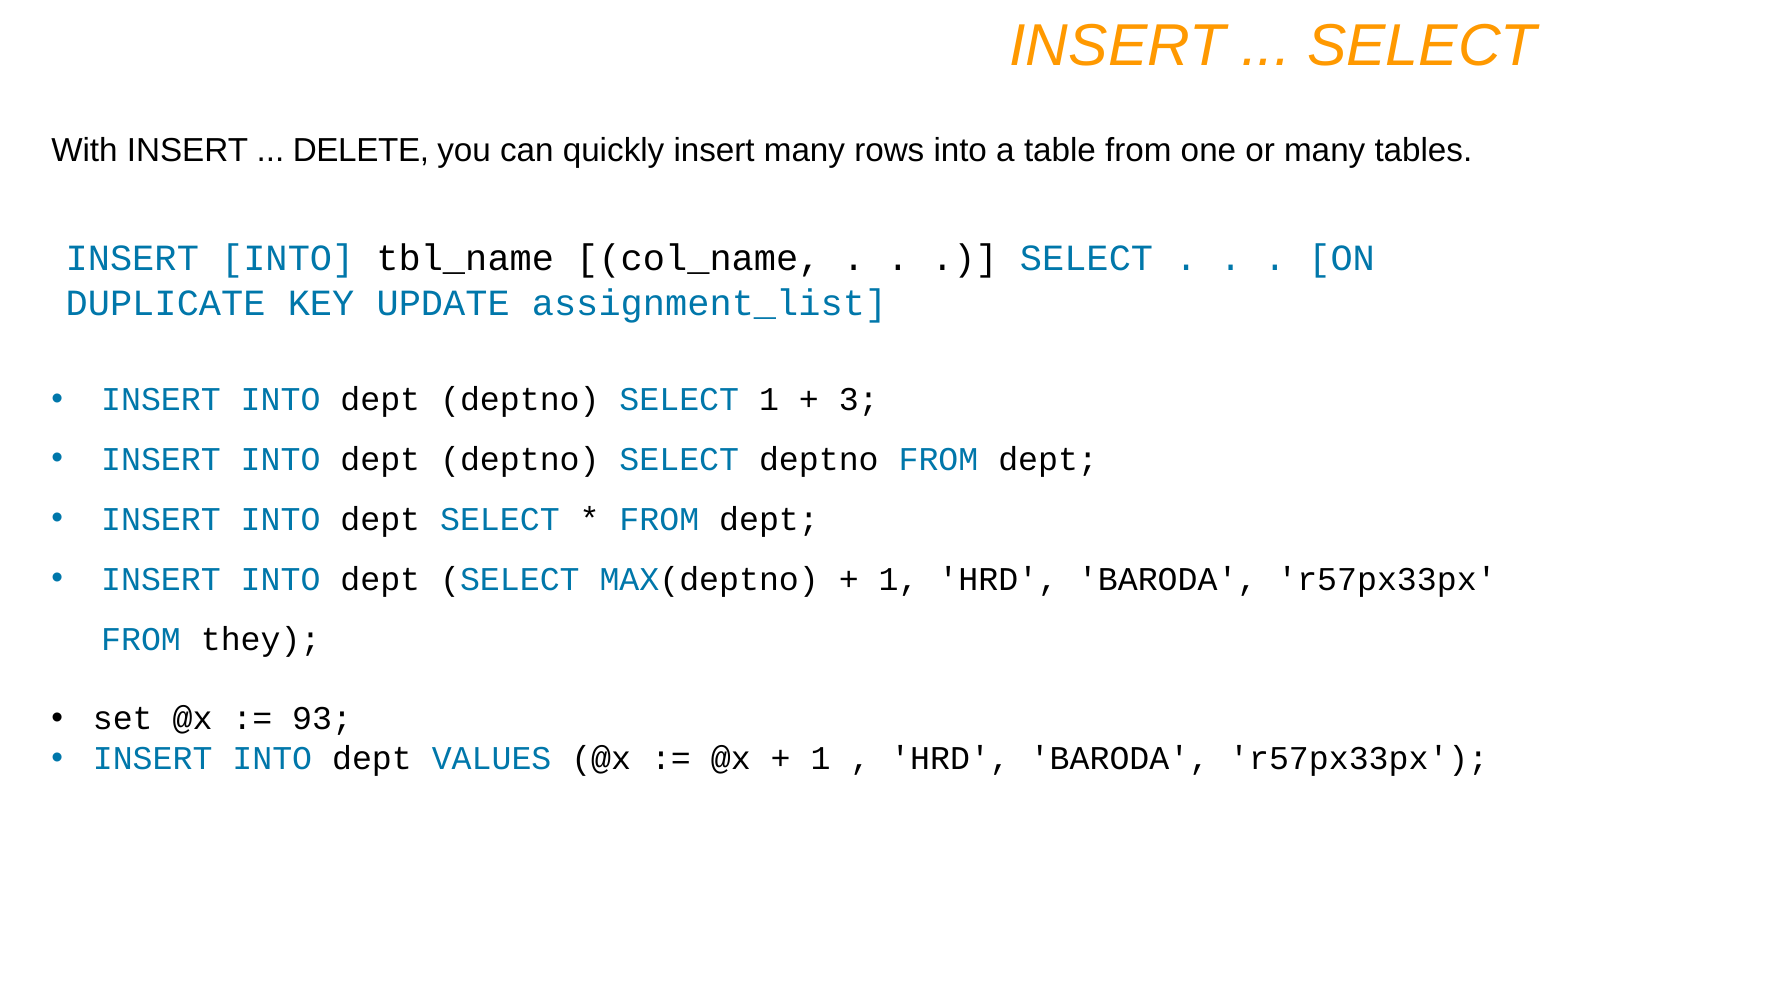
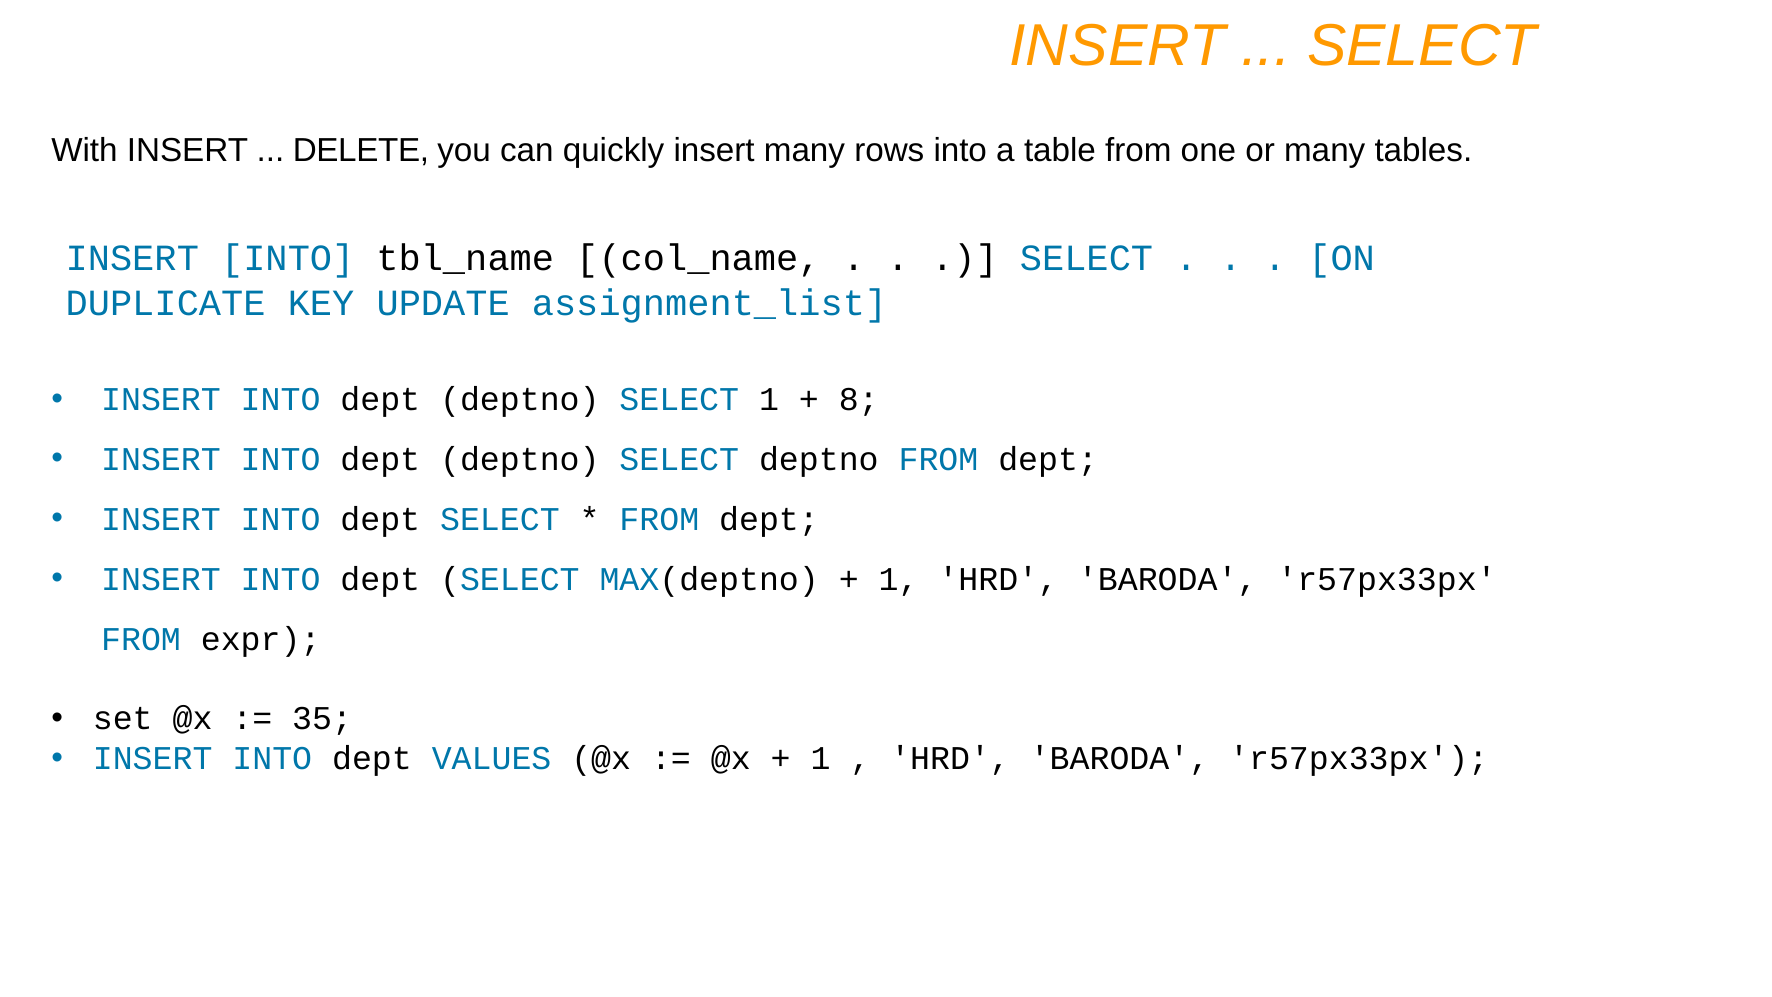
3: 3 -> 8
they: they -> expr
93: 93 -> 35
